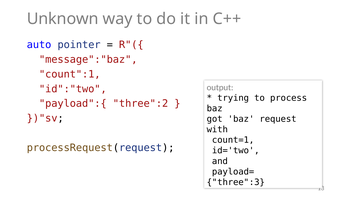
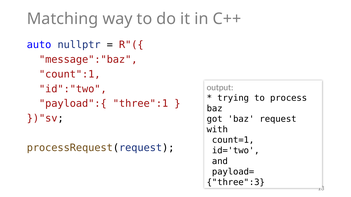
Unknown: Unknown -> Matching
pointer: pointer -> nullptr
three":2: three":2 -> three":1
